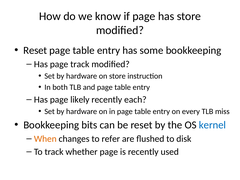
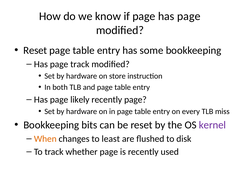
page has store: store -> page
recently each: each -> page
kernel colour: blue -> purple
refer: refer -> least
